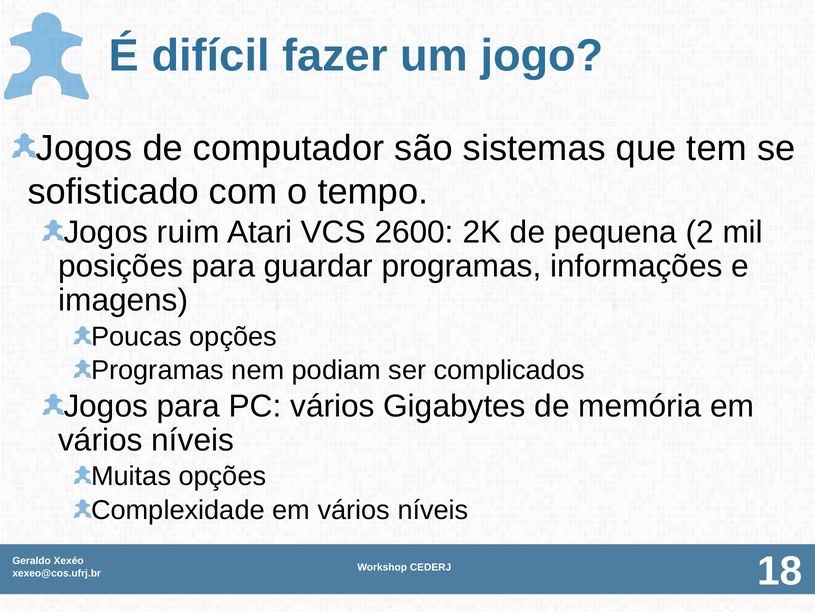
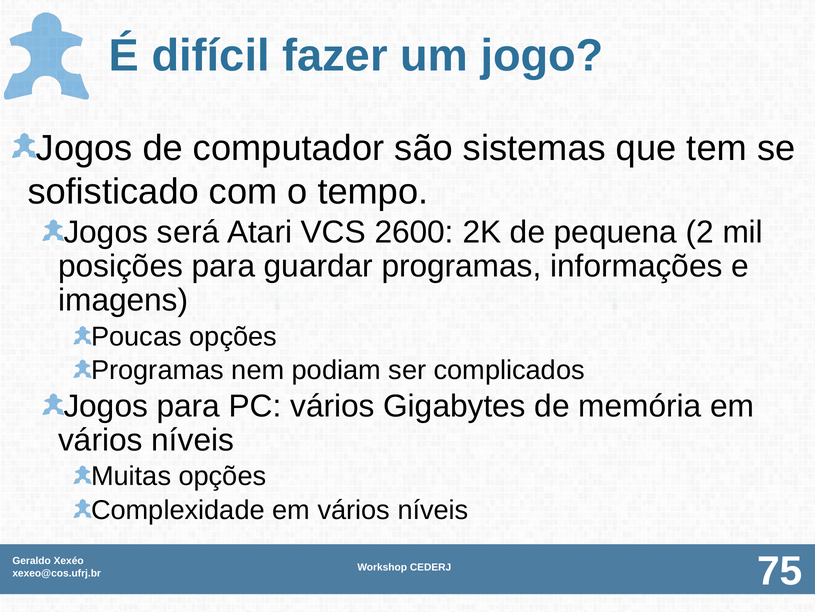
ruim: ruim -> será
18: 18 -> 75
